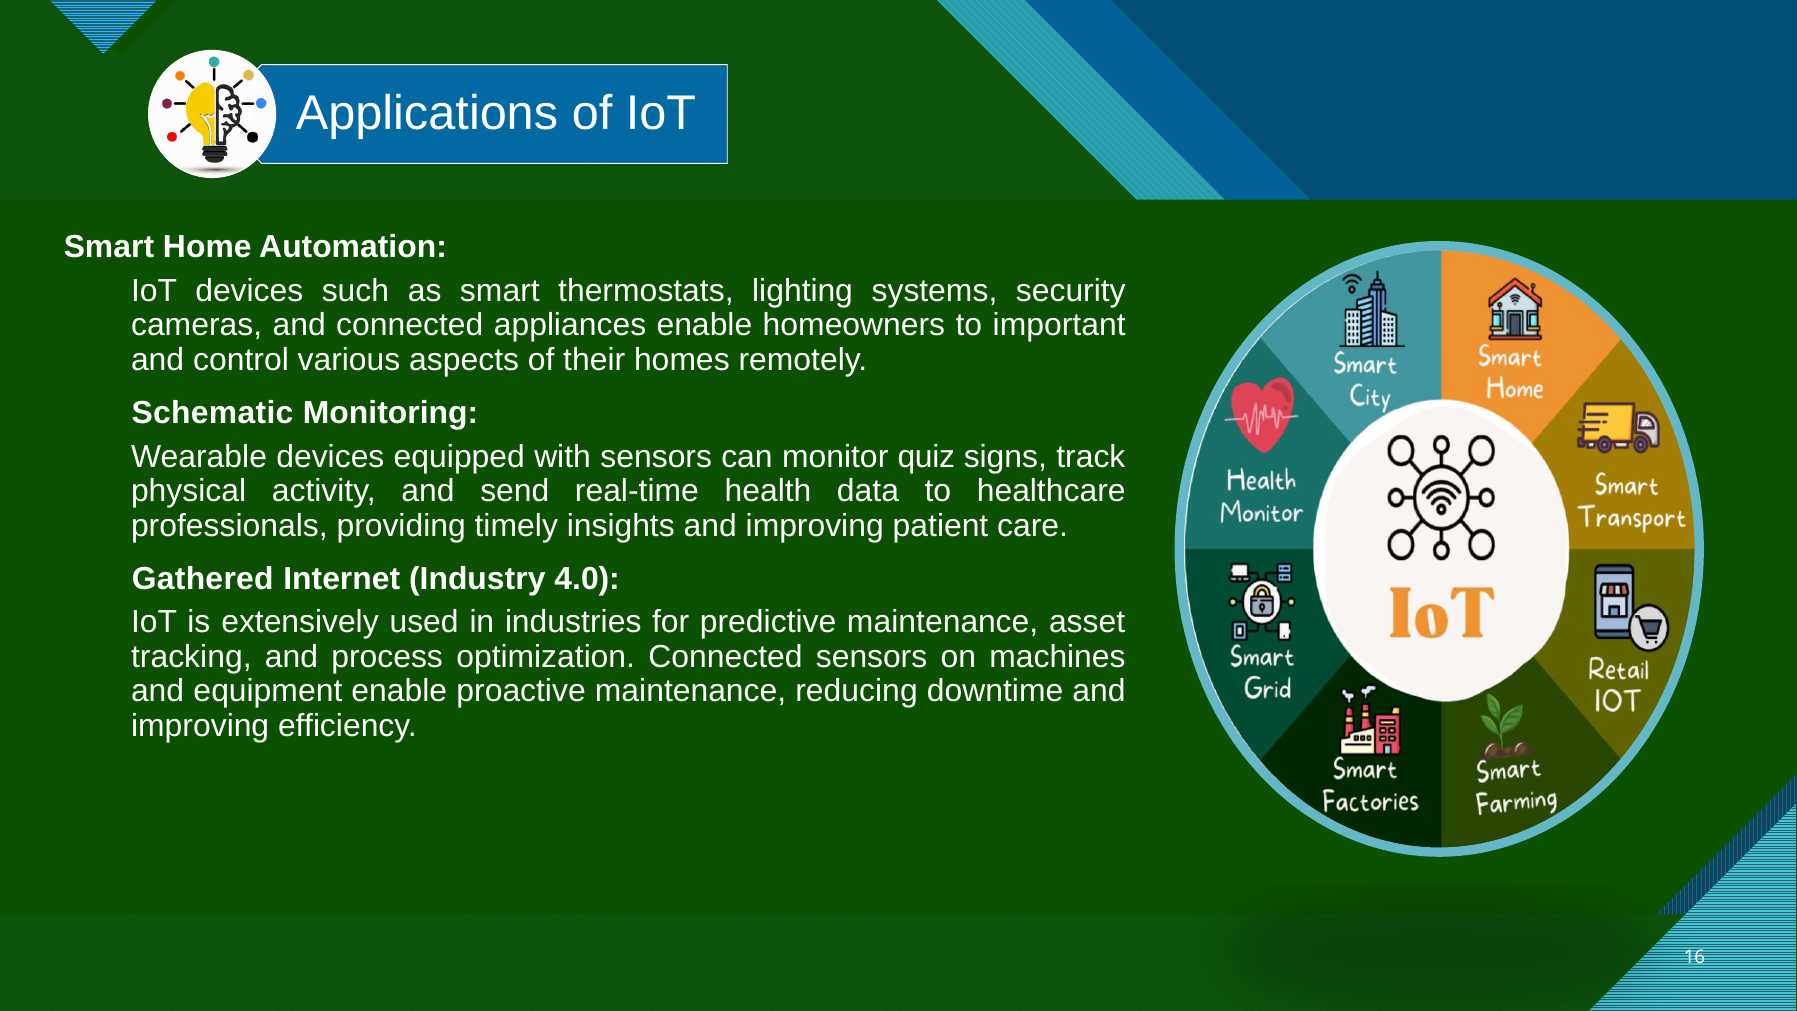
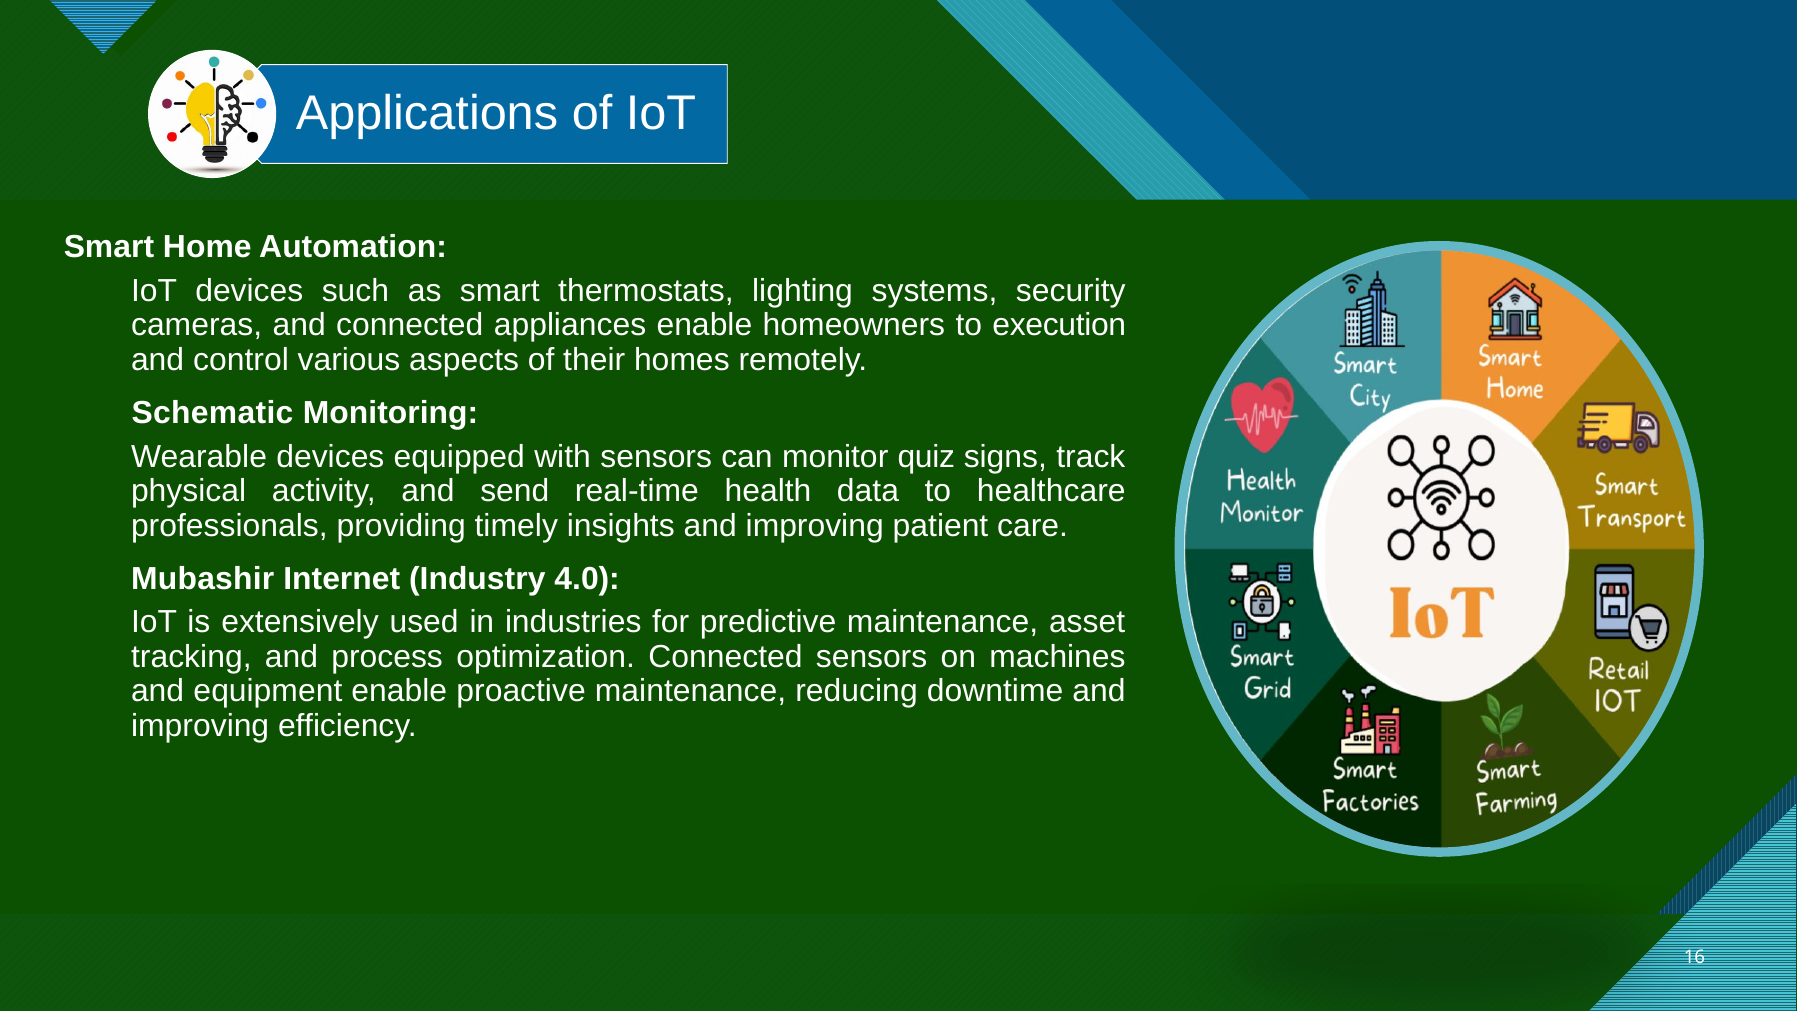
important: important -> execution
Gathered: Gathered -> Mubashir
